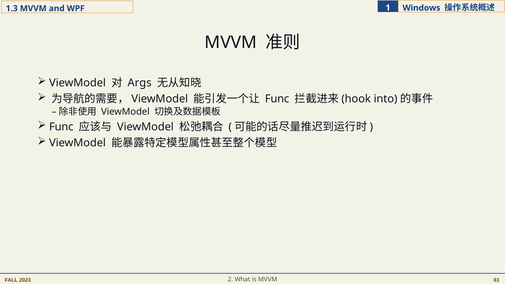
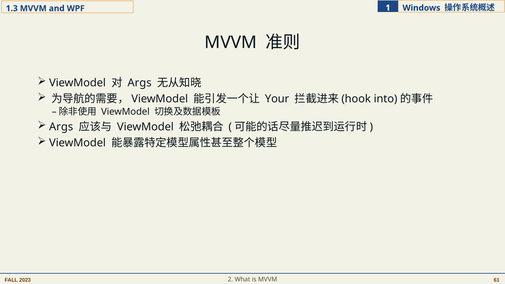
Func at (277, 99): Func -> Your
Func at (61, 127): Func -> Args
